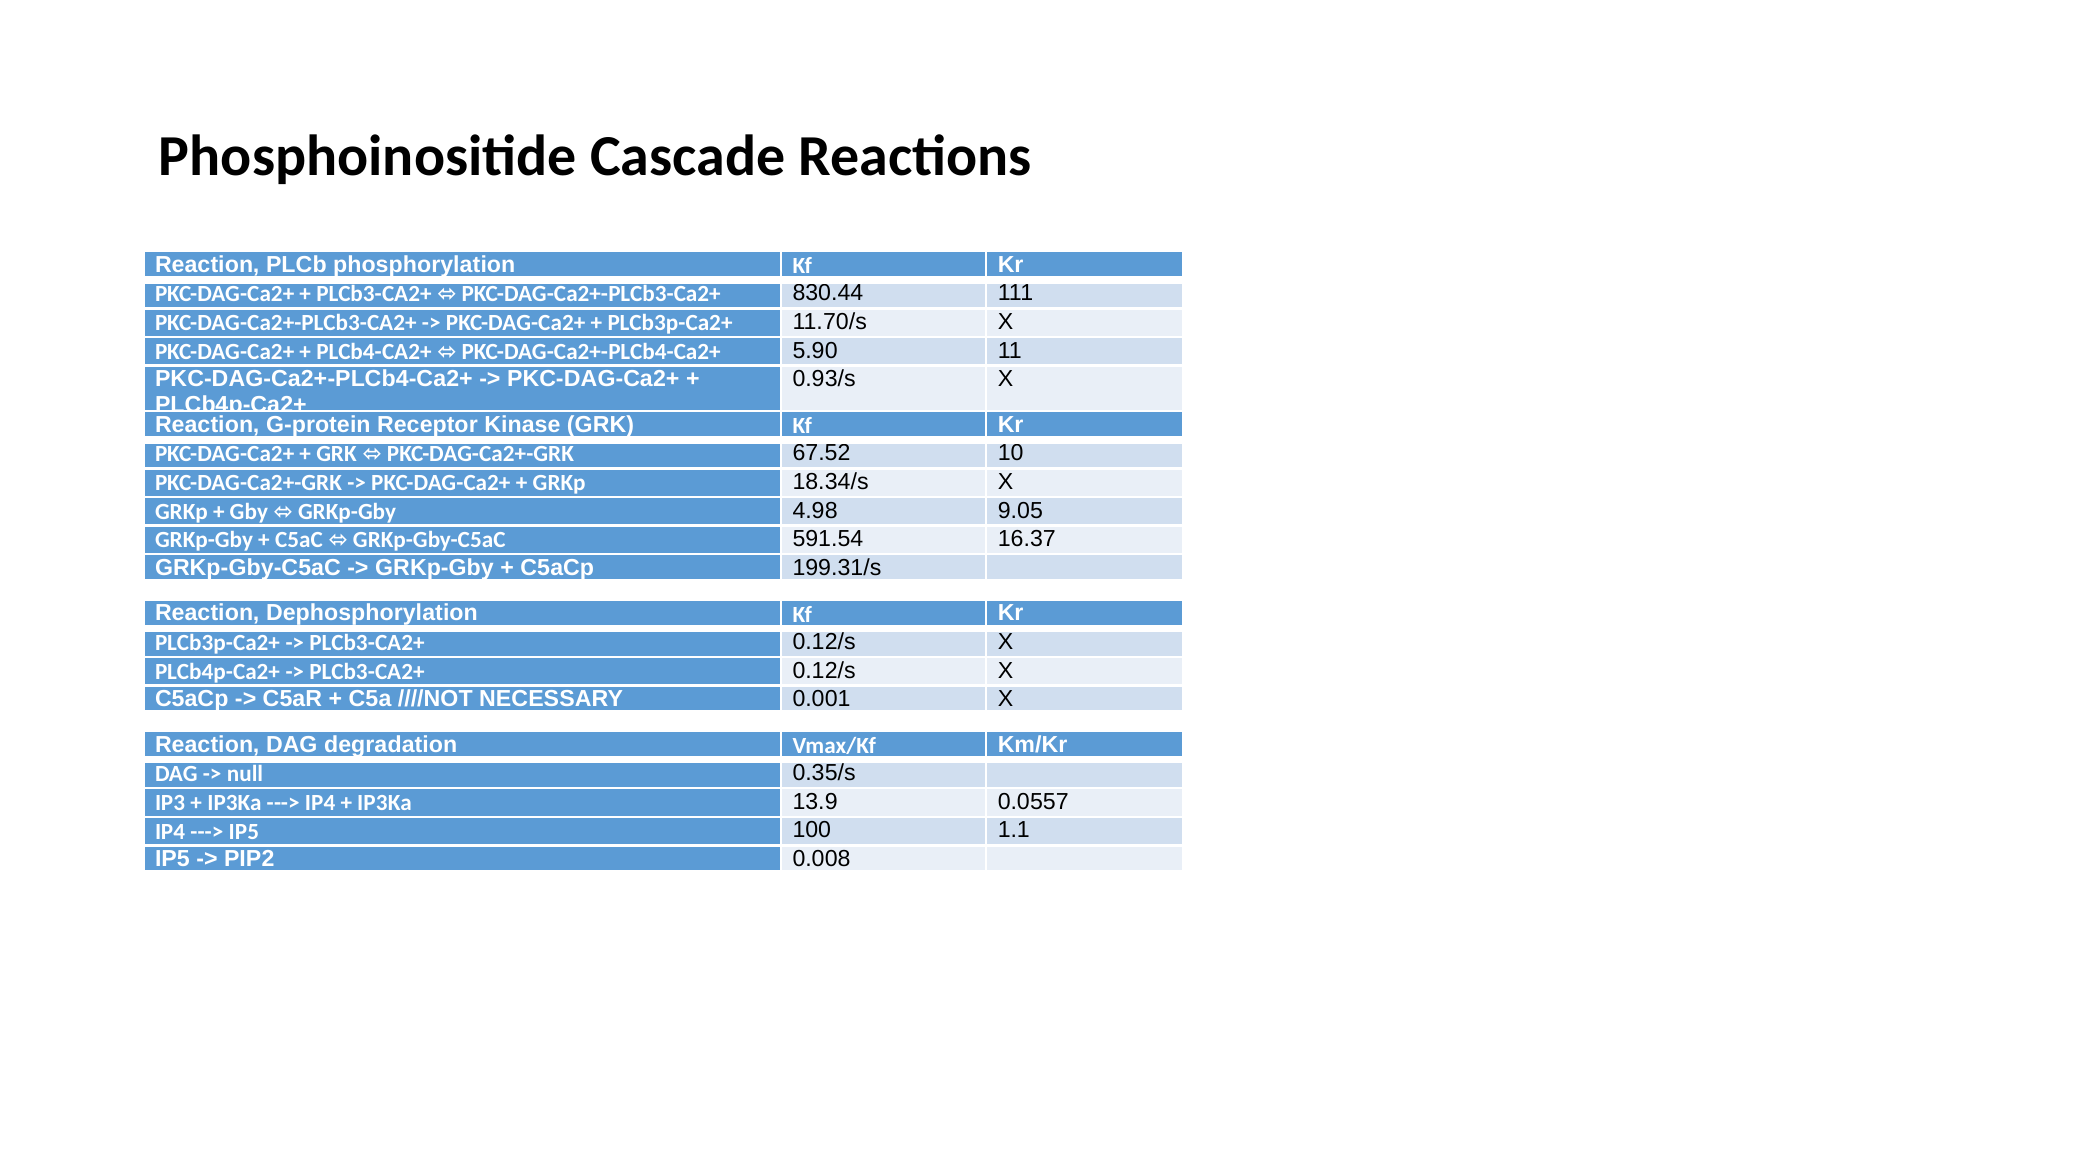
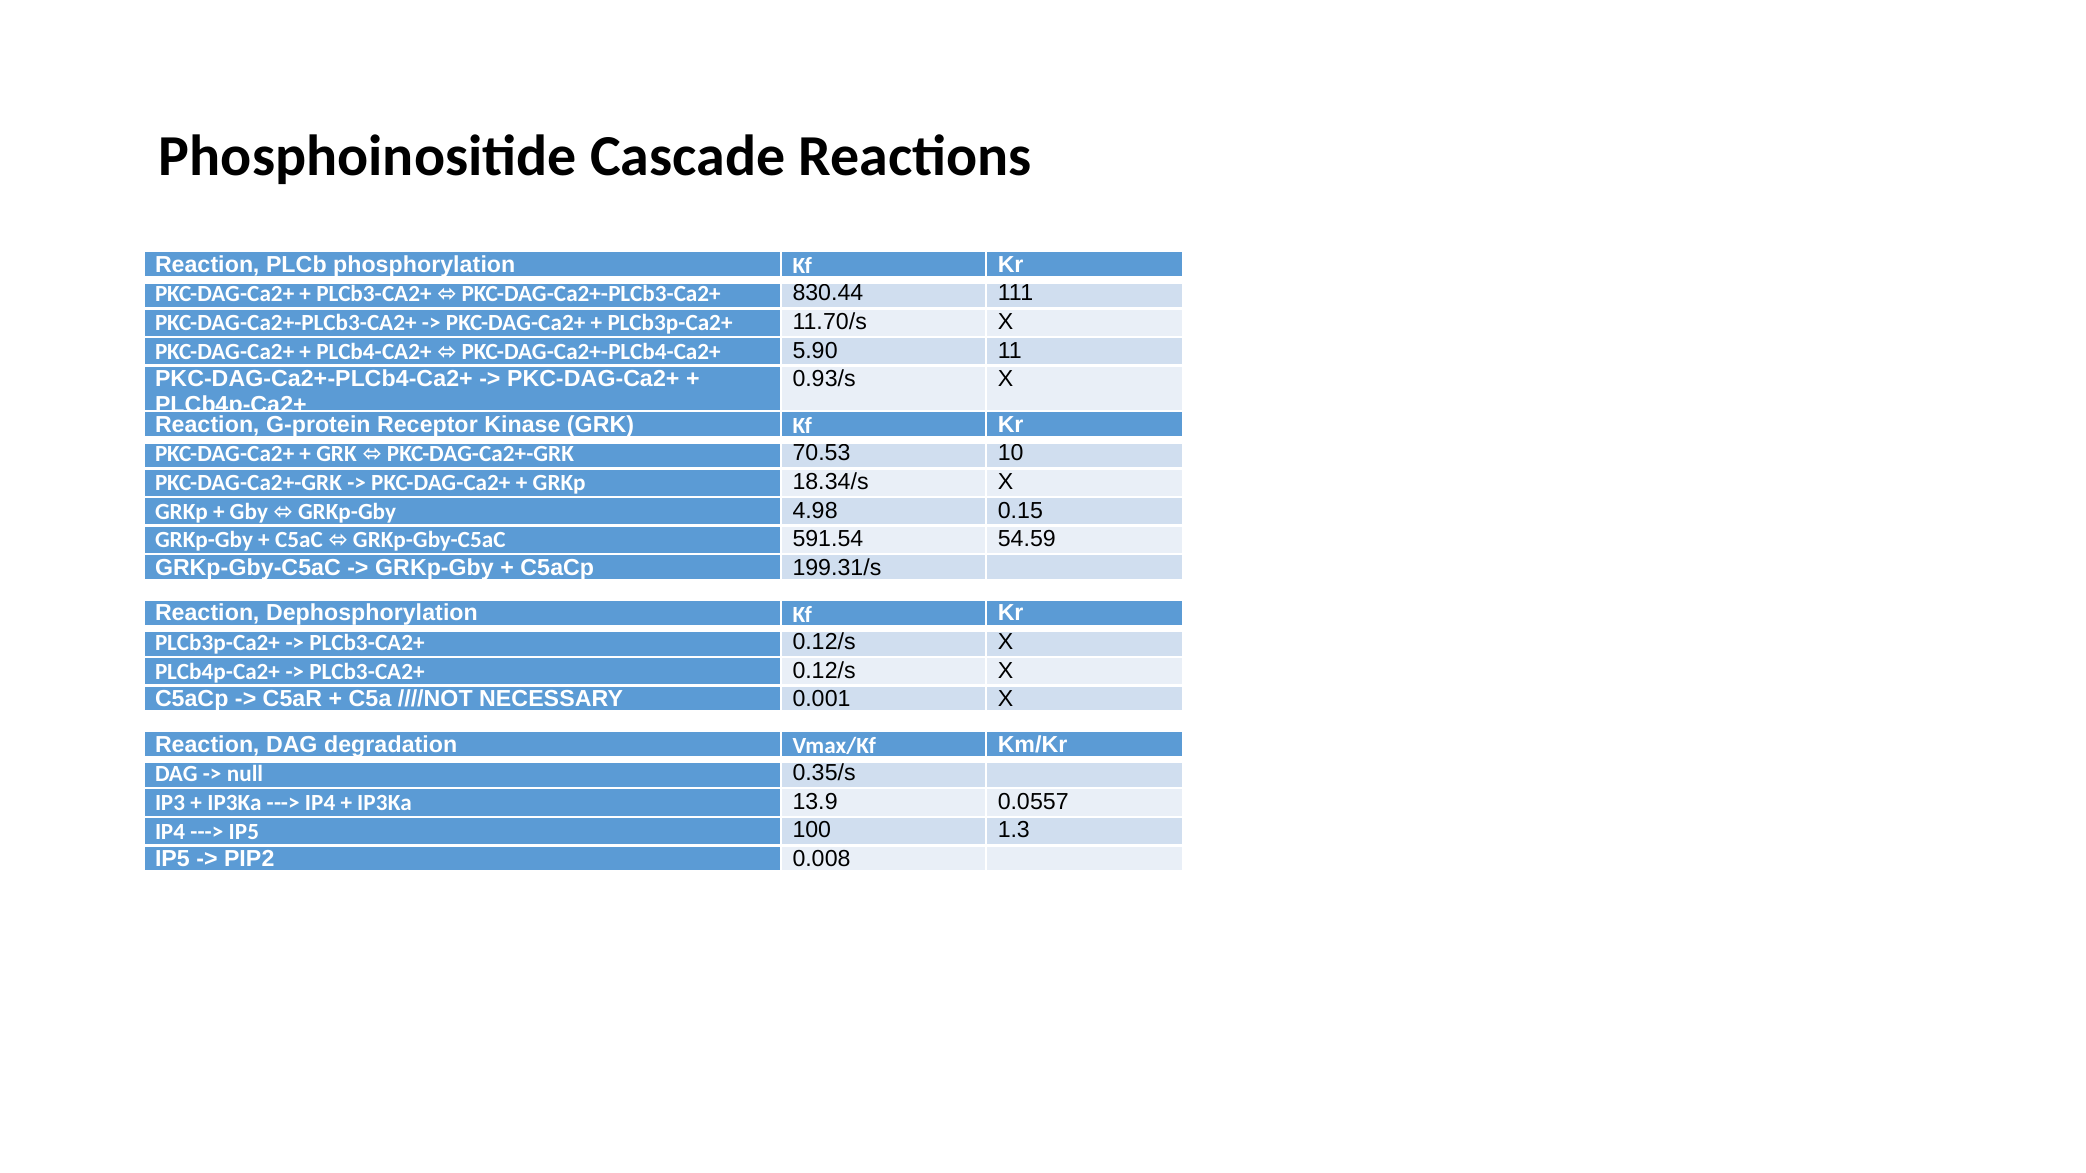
67.52: 67.52 -> 70.53
9.05: 9.05 -> 0.15
16.37: 16.37 -> 54.59
1.1: 1.1 -> 1.3
